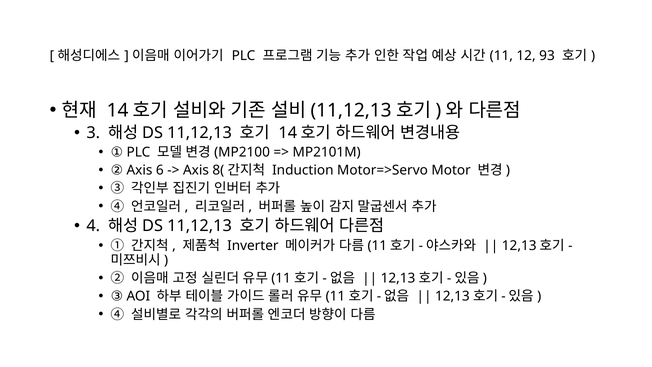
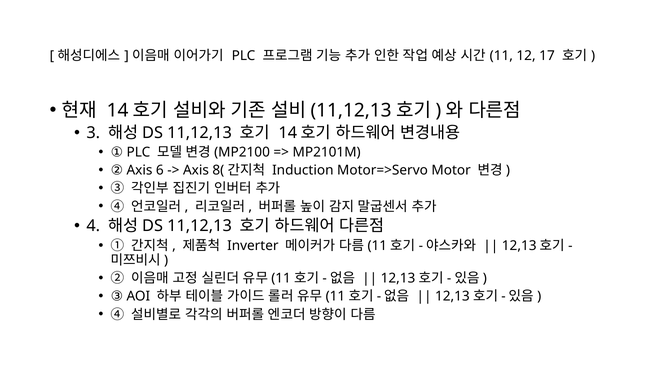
93: 93 -> 17
